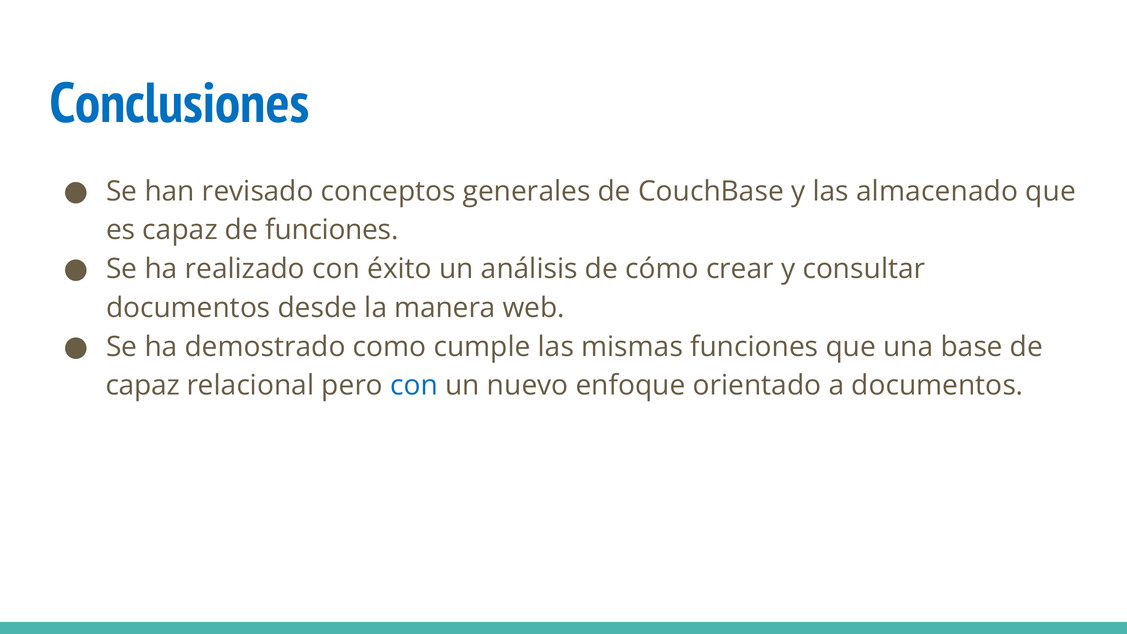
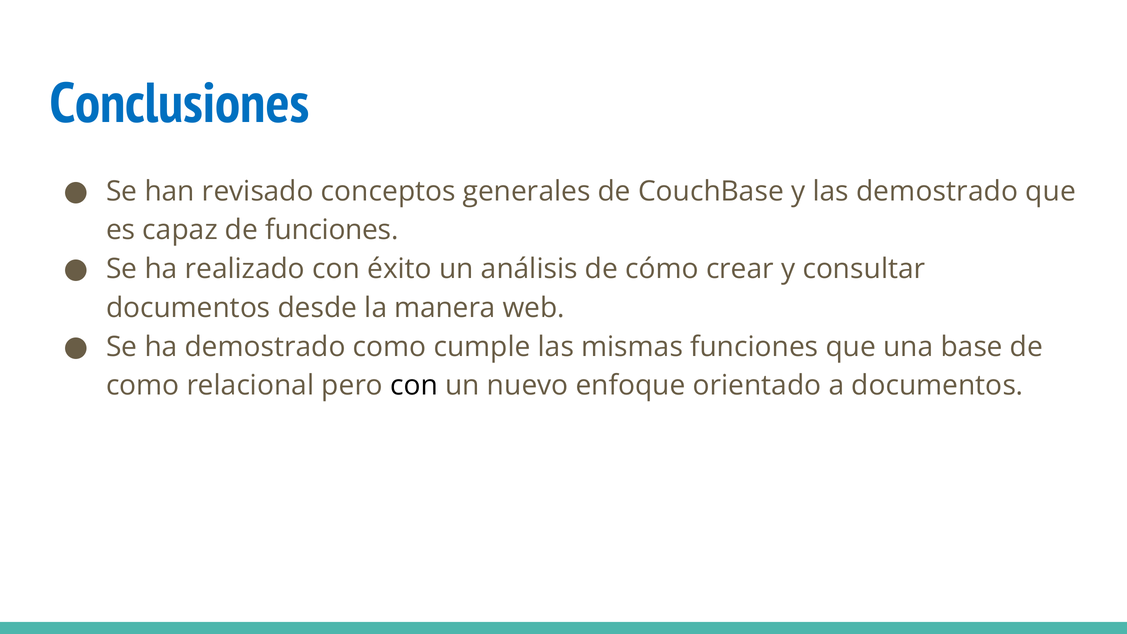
las almacenado: almacenado -> demostrado
capaz at (143, 386): capaz -> como
con at (414, 386) colour: blue -> black
